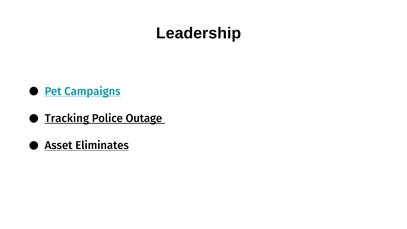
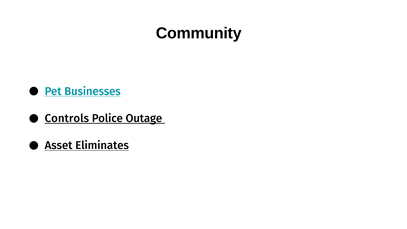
Leadership: Leadership -> Community
Campaigns: Campaigns -> Businesses
Tracking: Tracking -> Controls
